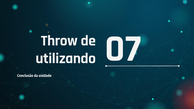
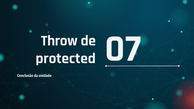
utilizando: utilizando -> protected
